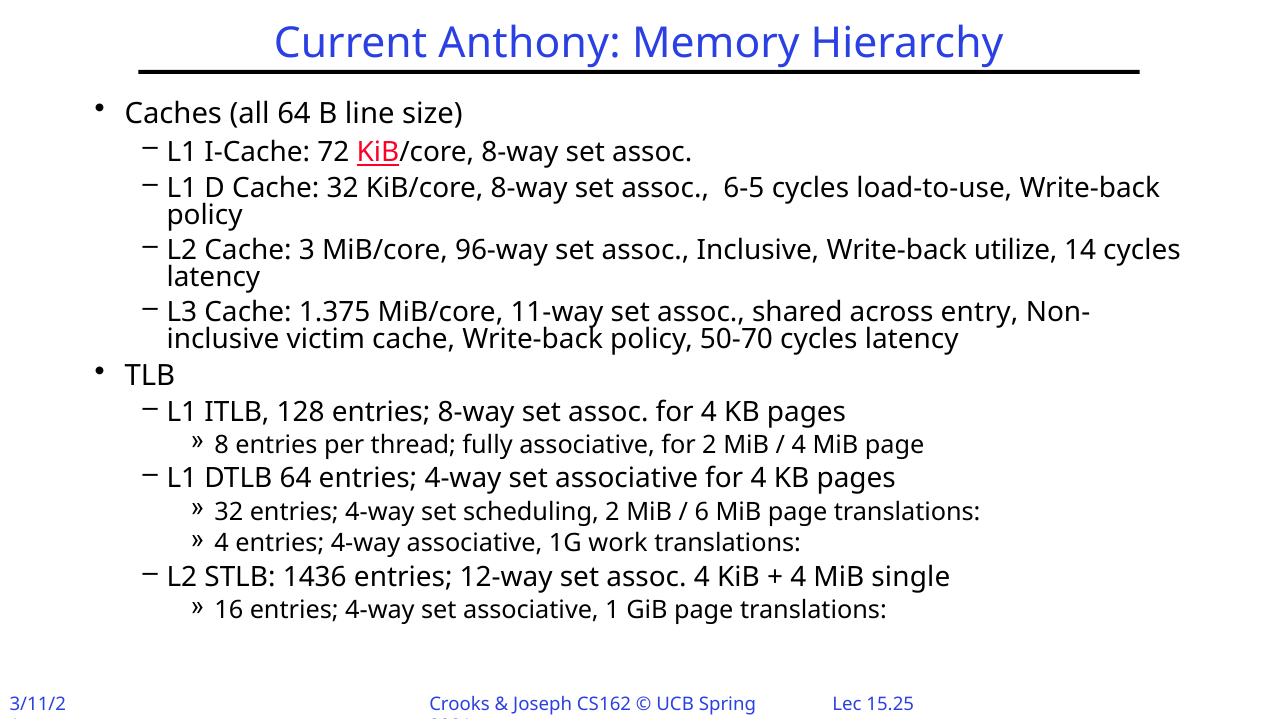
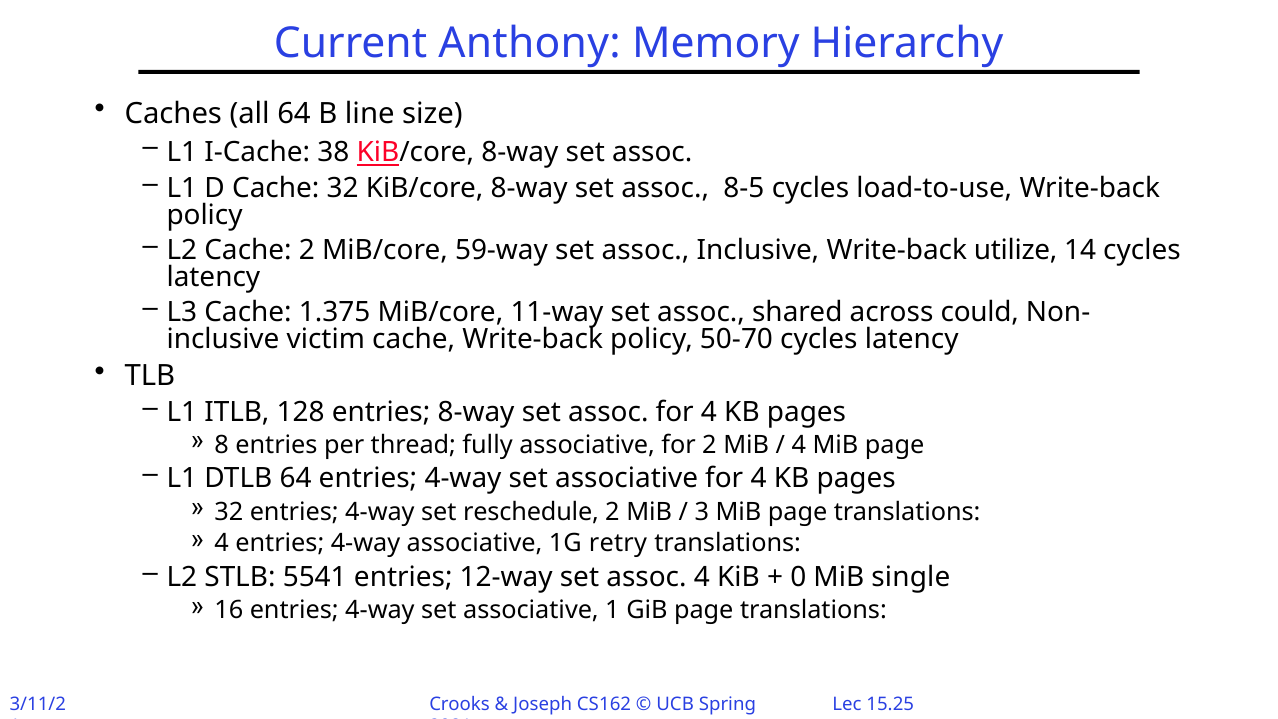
72: 72 -> 38
6-5: 6-5 -> 8-5
Cache 3: 3 -> 2
96-way: 96-way -> 59-way
entry: entry -> could
scheduling: scheduling -> reschedule
6: 6 -> 3
work: work -> retry
1436: 1436 -> 5541
4 at (798, 577): 4 -> 0
